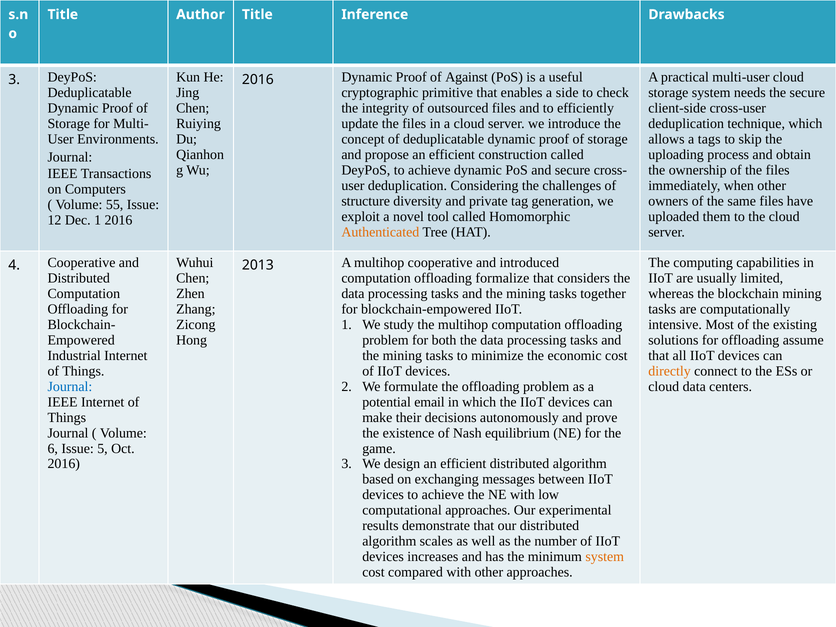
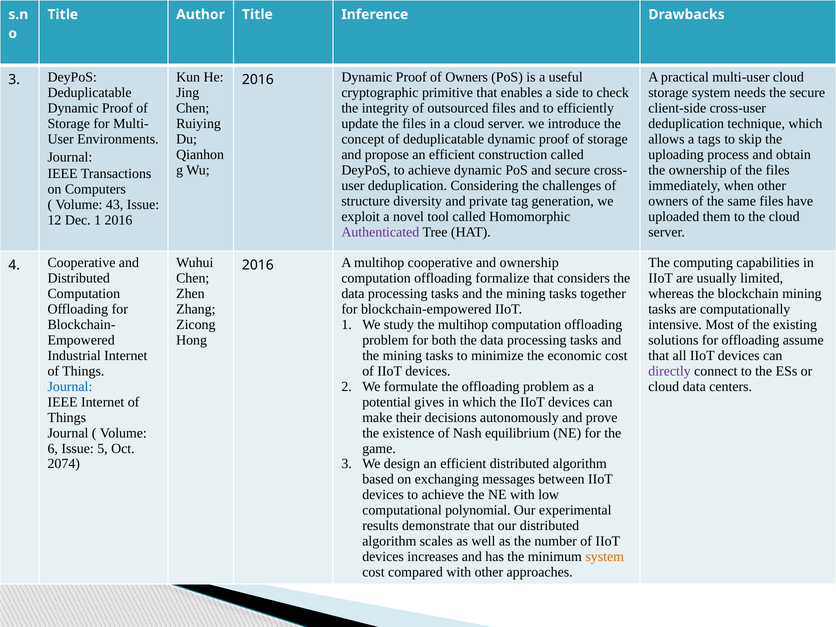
of Against: Against -> Owners
55: 55 -> 43
Authenticated colour: orange -> purple
2013 at (258, 265): 2013 -> 2016
and introduced: introduced -> ownership
directly colour: orange -> purple
email: email -> gives
2016 at (64, 464): 2016 -> 2074
computational approaches: approaches -> polynomial
